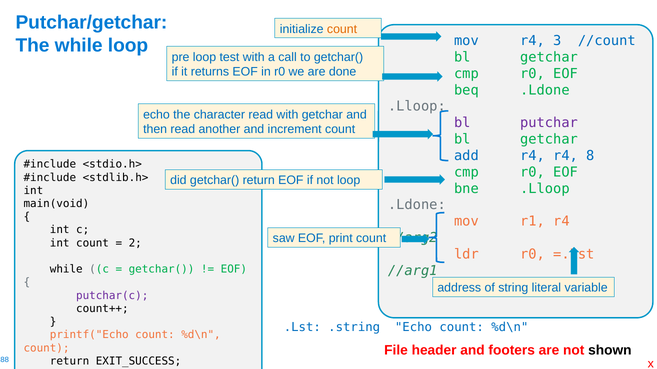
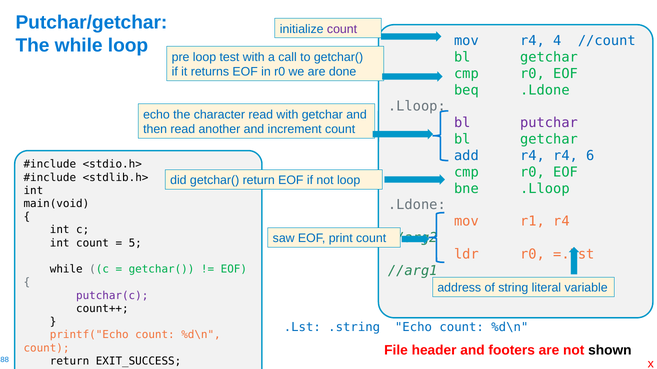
count at (342, 29) colour: orange -> purple
3: 3 -> 4
8: 8 -> 6
2: 2 -> 5
